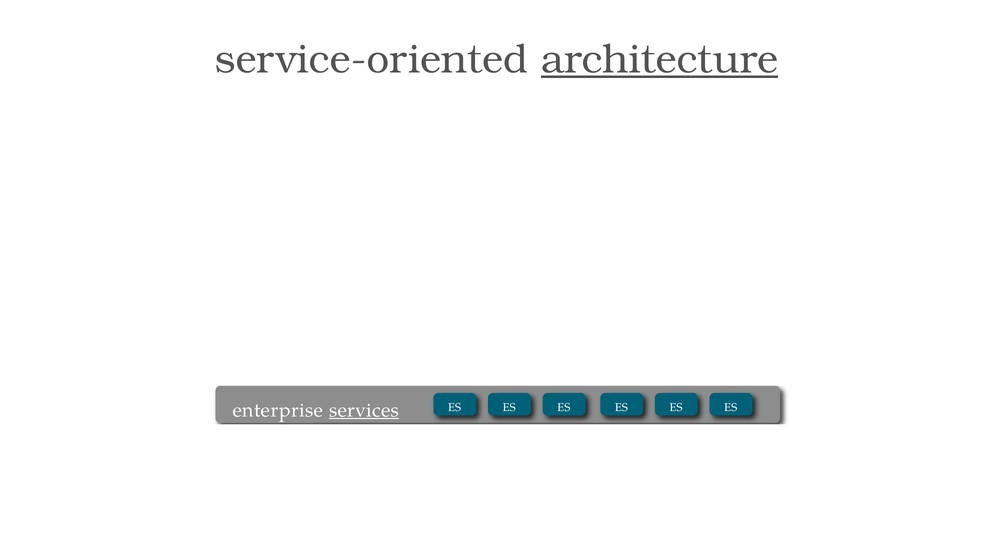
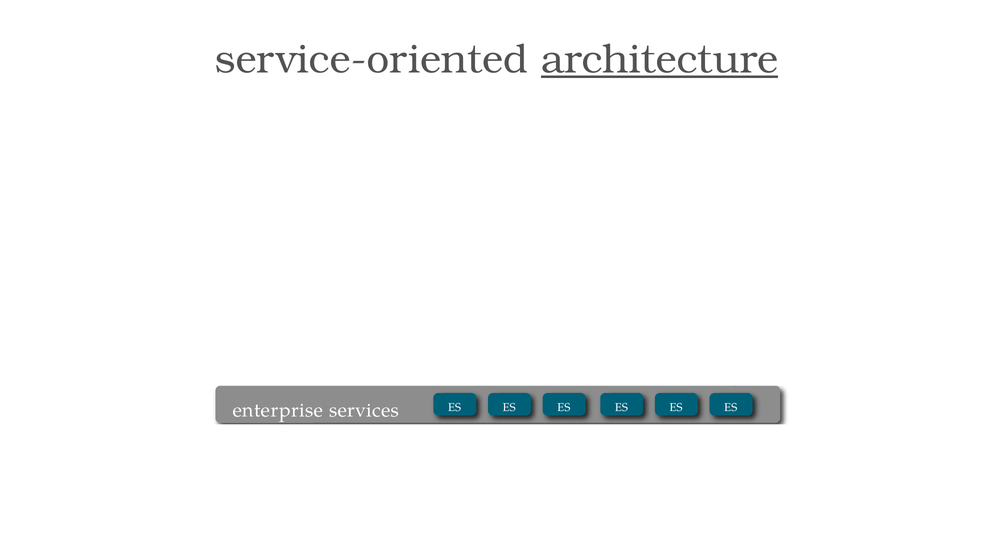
services at (364, 410) underline: present -> none
